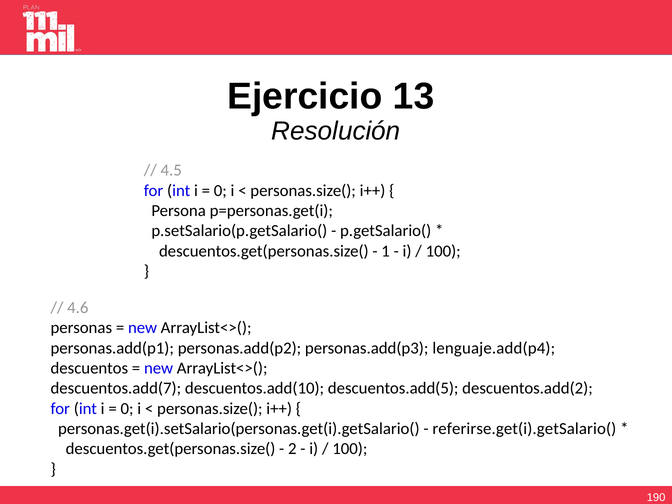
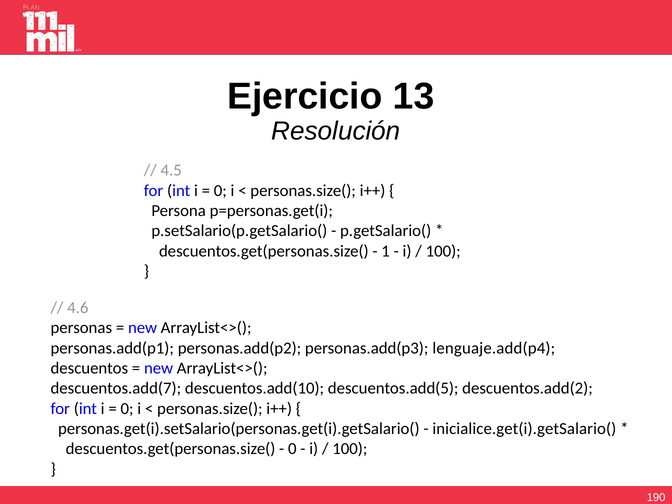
referirse.get(i).getSalario(: referirse.get(i).getSalario( -> inicialice.get(i).getSalario(
2 at (292, 449): 2 -> 0
